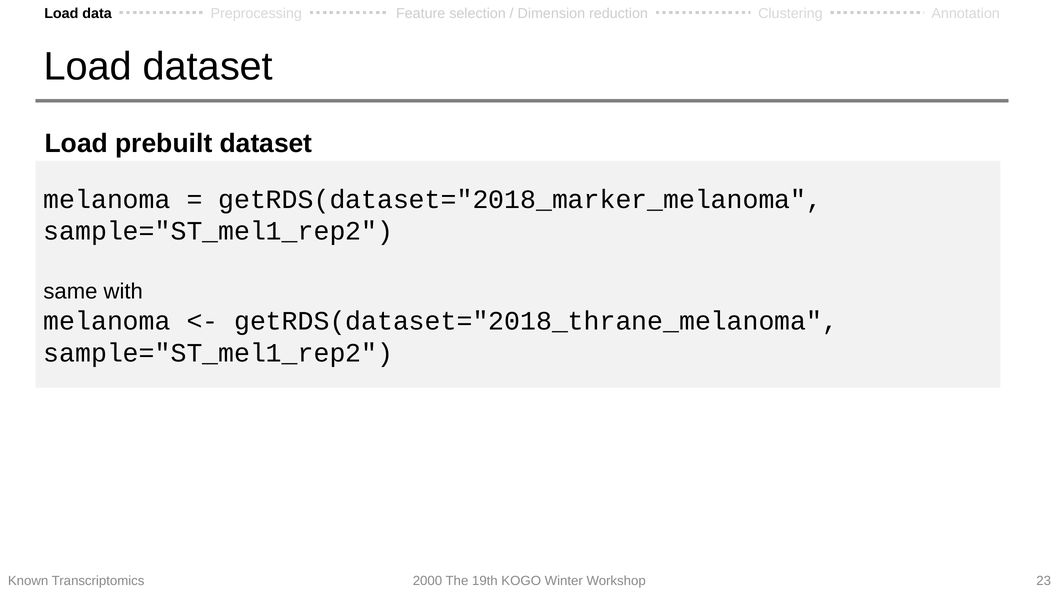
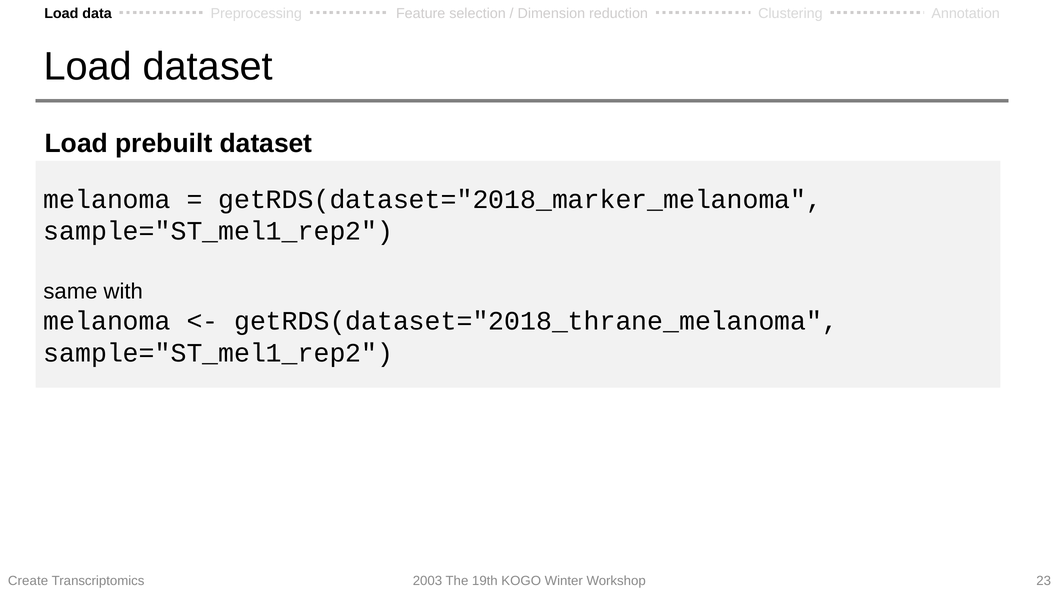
Known: Known -> Create
2000: 2000 -> 2003
